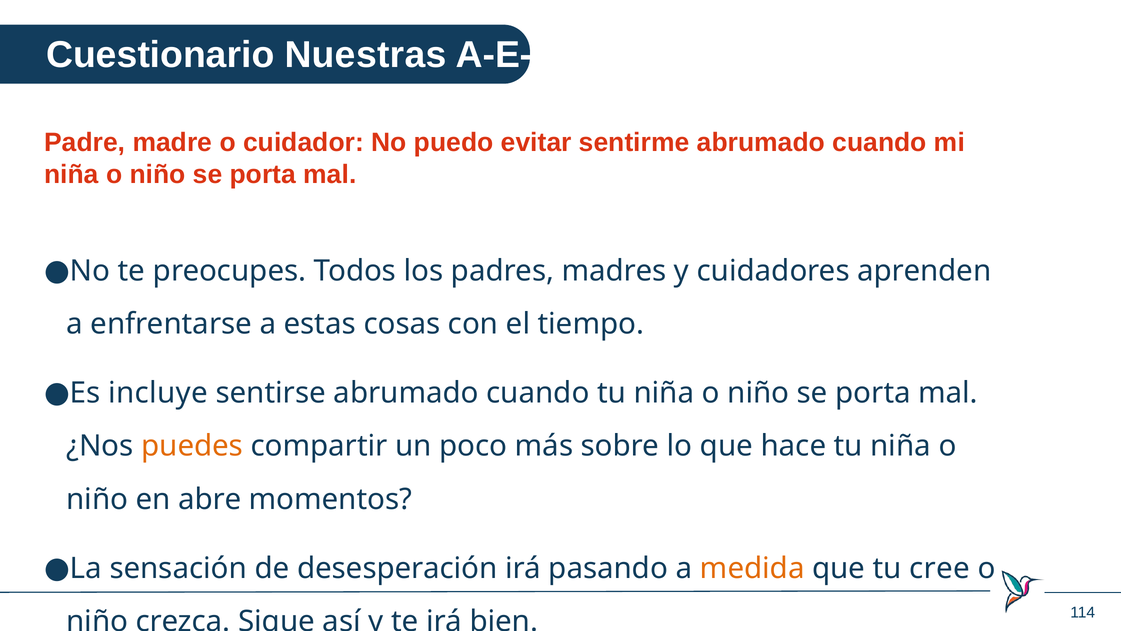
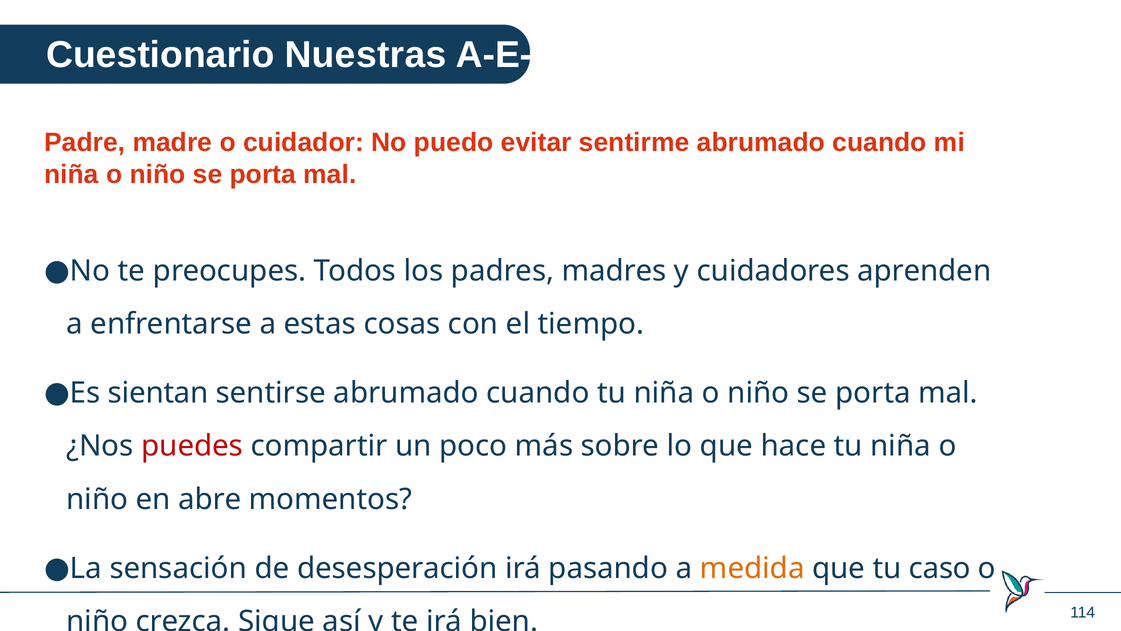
incluye: incluye -> sientan
puedes colour: orange -> red
cree: cree -> caso
